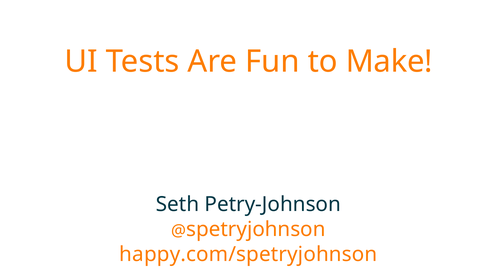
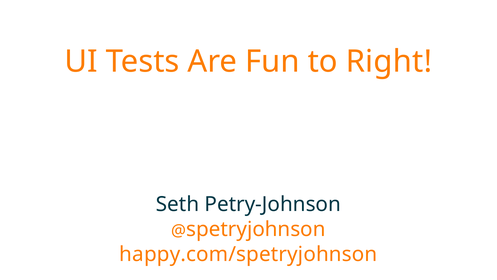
Make: Make -> Right
